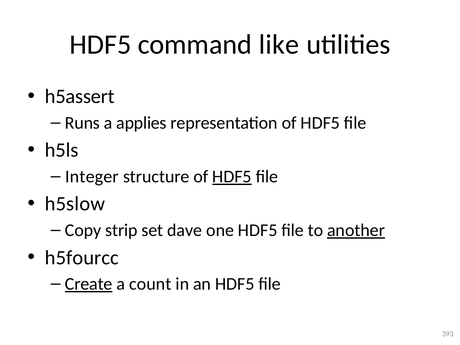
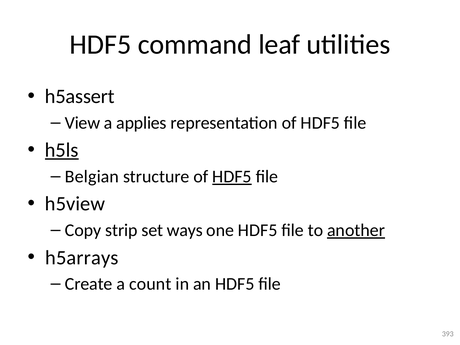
like: like -> leaf
Runs: Runs -> View
h5ls underline: none -> present
Integer: Integer -> Belgian
h5slow: h5slow -> h5view
dave: dave -> ways
h5fourcc: h5fourcc -> h5arrays
Create underline: present -> none
